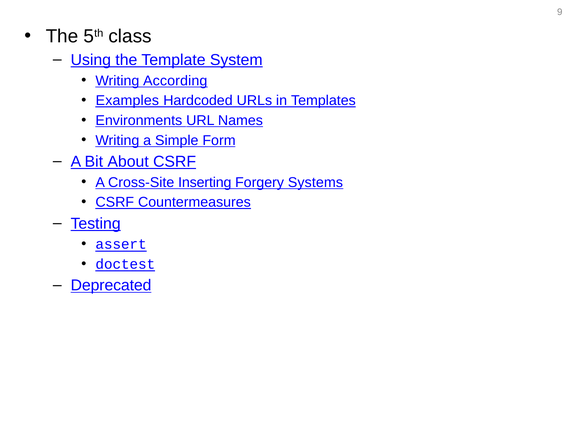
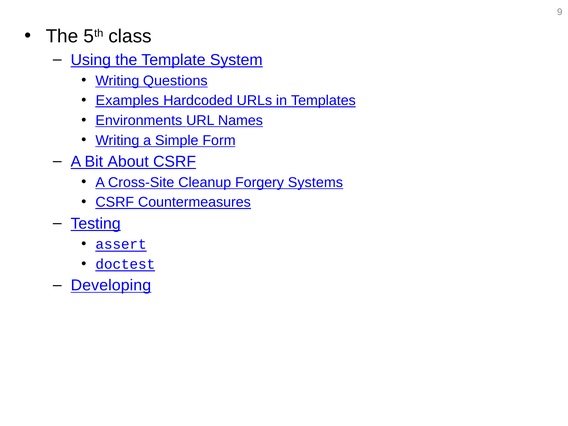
According: According -> Questions
Inserting: Inserting -> Cleanup
Deprecated: Deprecated -> Developing
